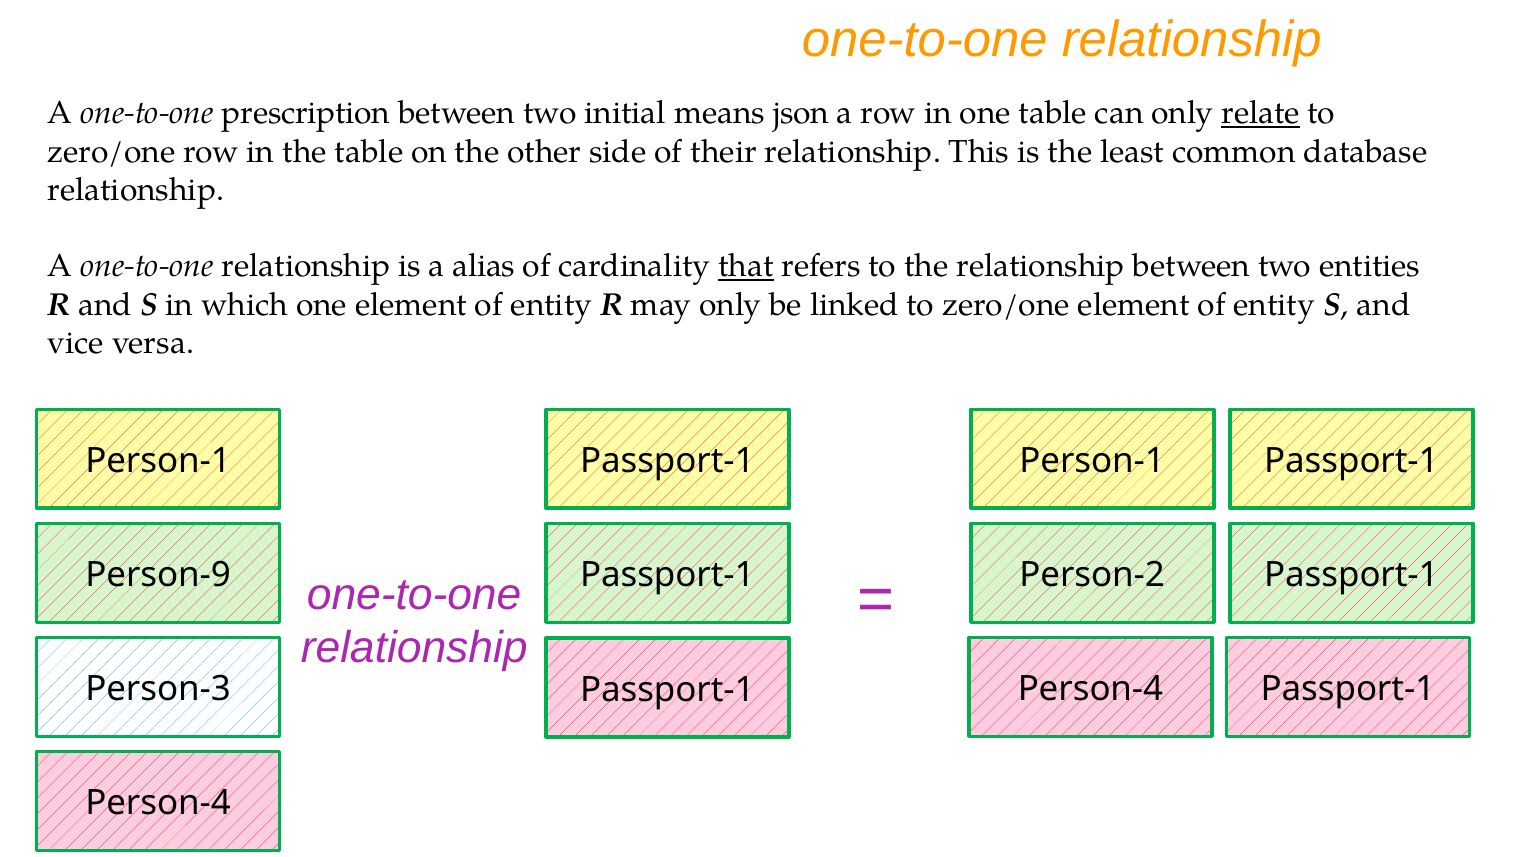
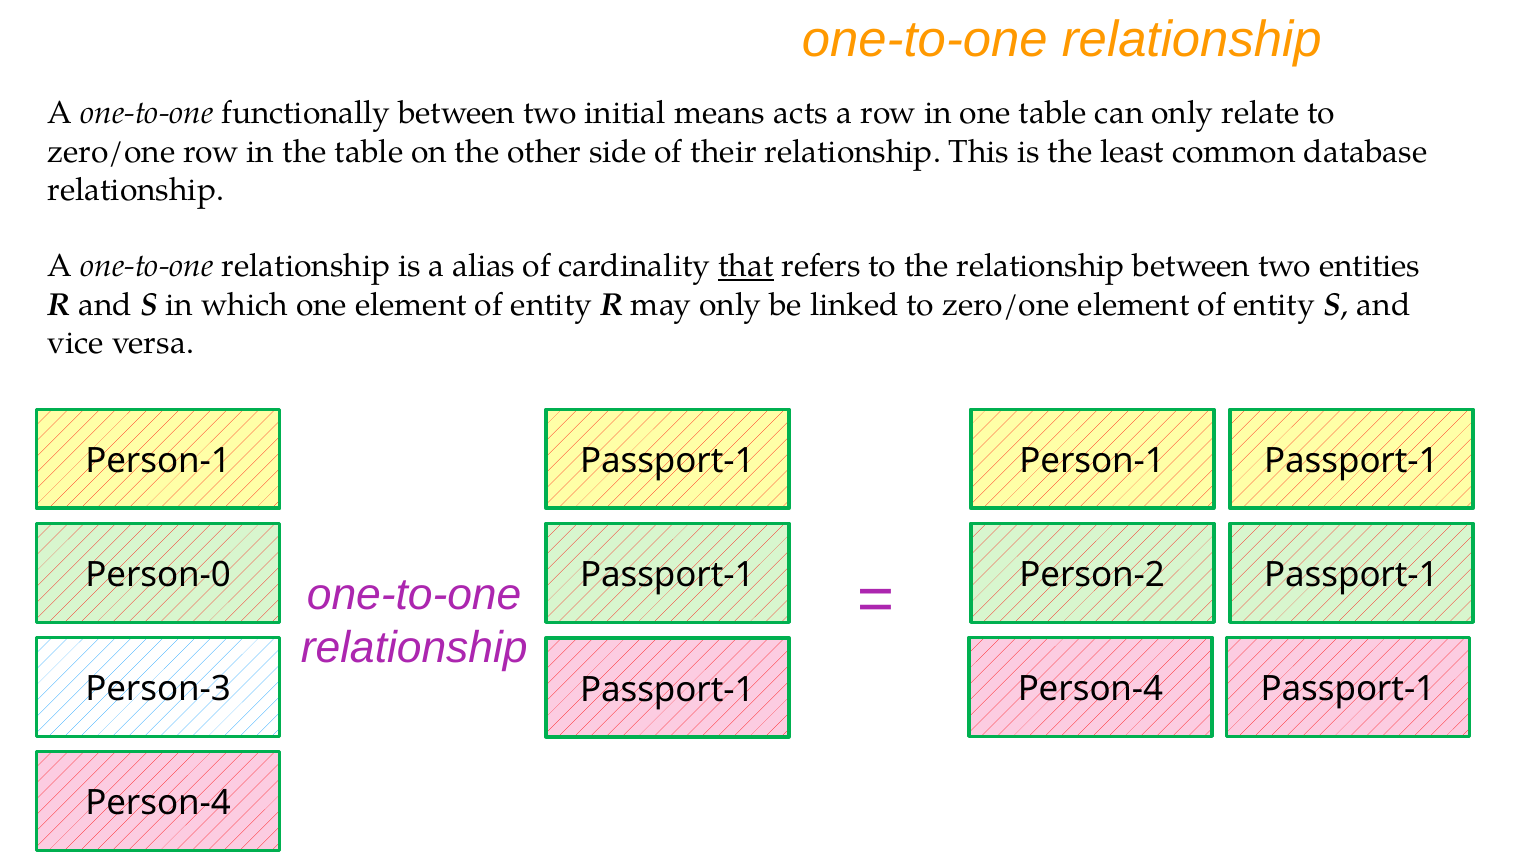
prescription: prescription -> functionally
json: json -> acts
relate underline: present -> none
Person-9: Person-9 -> Person-0
